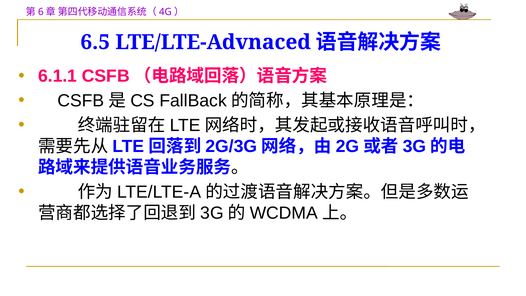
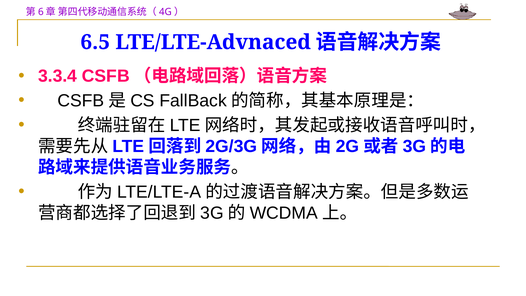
6.1.1: 6.1.1 -> 3.3.4
